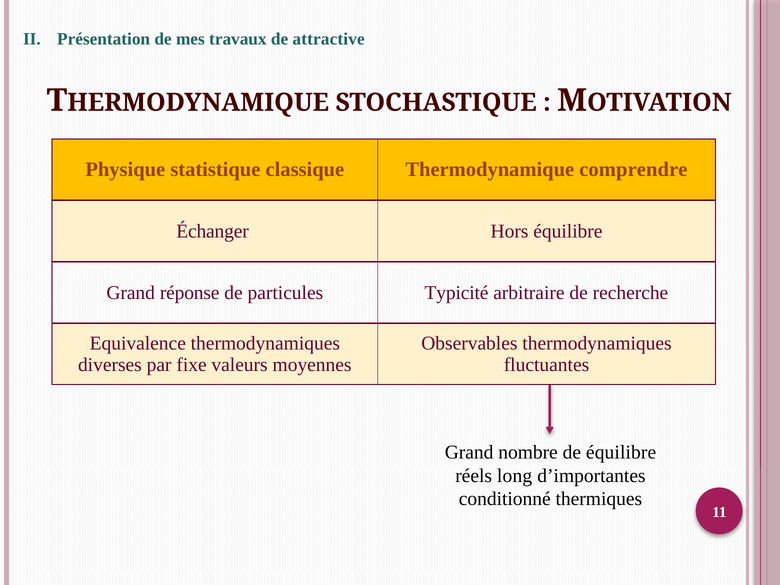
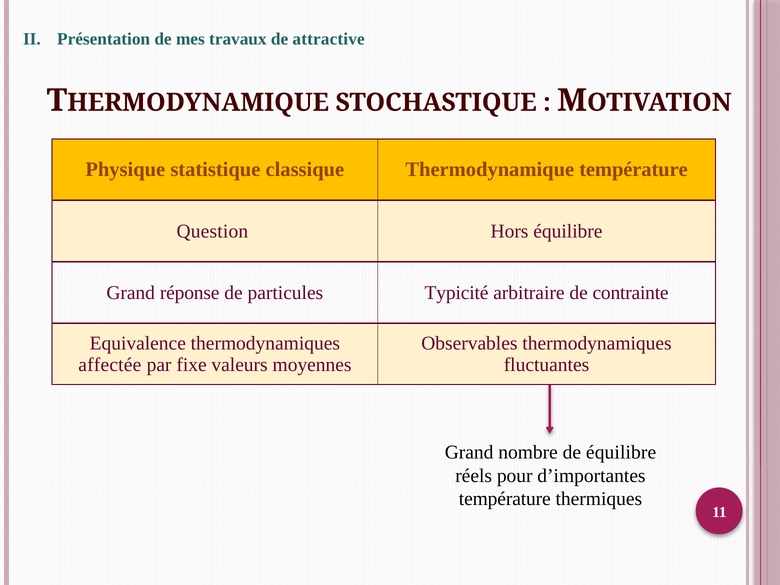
Thermodynamique comprendre: comprendre -> température
Échanger: Échanger -> Question
recherche: recherche -> contrainte
diverses: diverses -> affectée
long: long -> pour
conditionné at (505, 499): conditionné -> température
